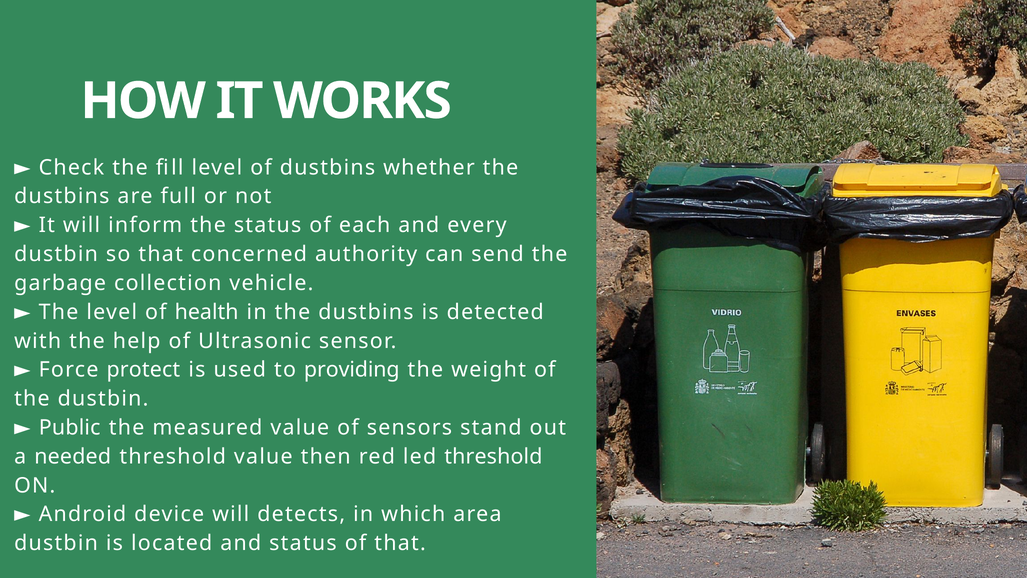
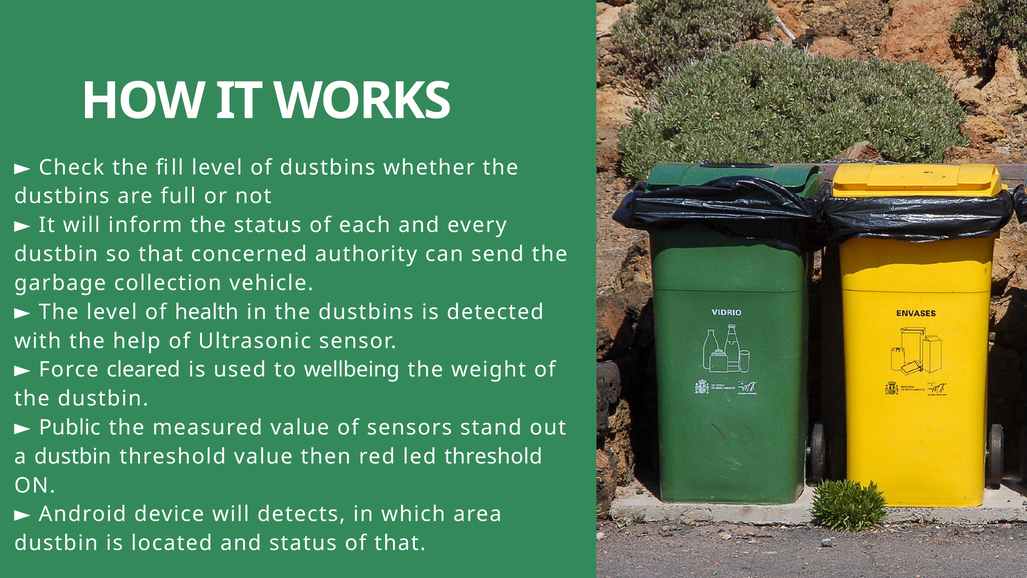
protect: protect -> cleared
providing: providing -> wellbeing
a needed: needed -> dustbin
